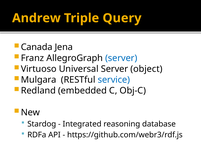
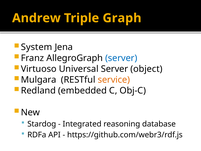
Query: Query -> Graph
Canada: Canada -> System
service colour: blue -> orange
